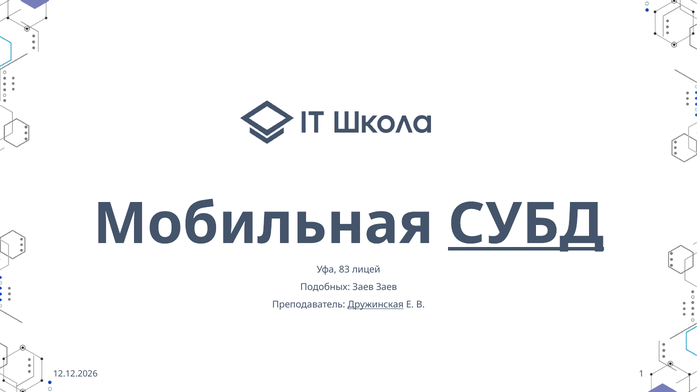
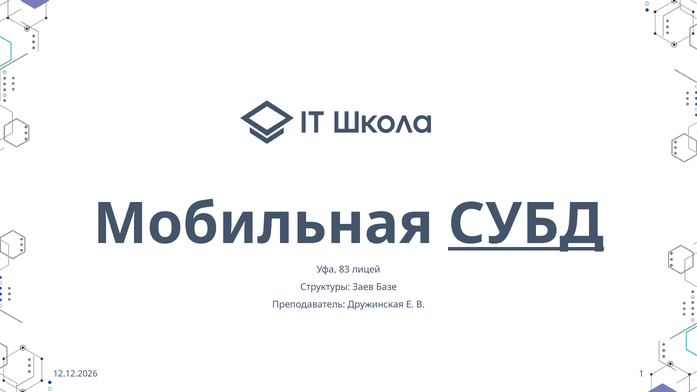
Подобных: Подобных -> Структуры
Заев Заев: Заев -> Базе
Дружинская underline: present -> none
